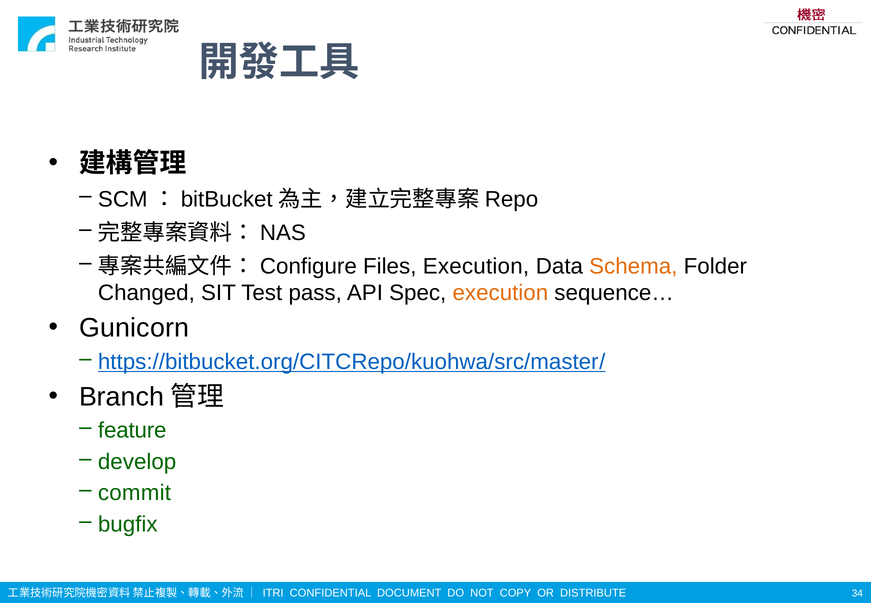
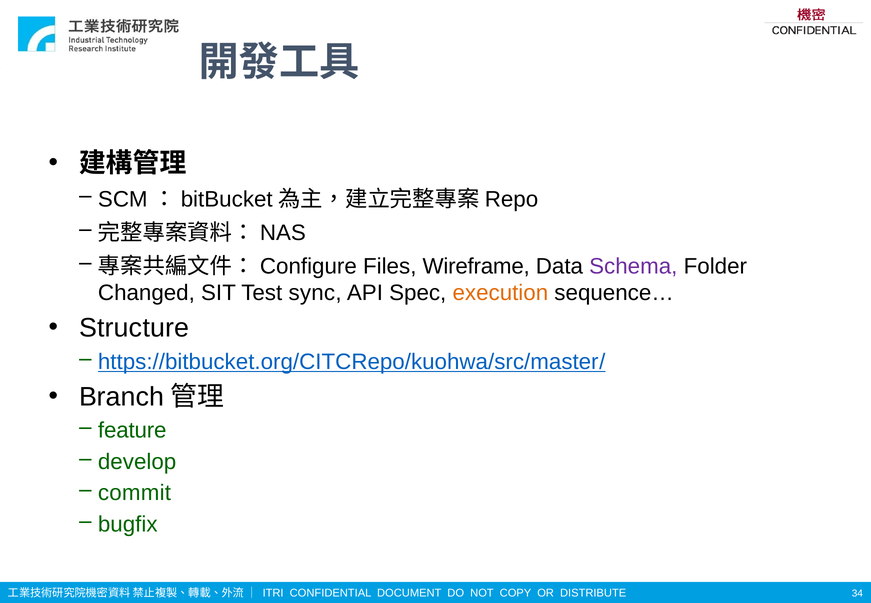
Files Execution: Execution -> Wireframe
Schema colour: orange -> purple
pass: pass -> sync
Gunicorn: Gunicorn -> Structure
